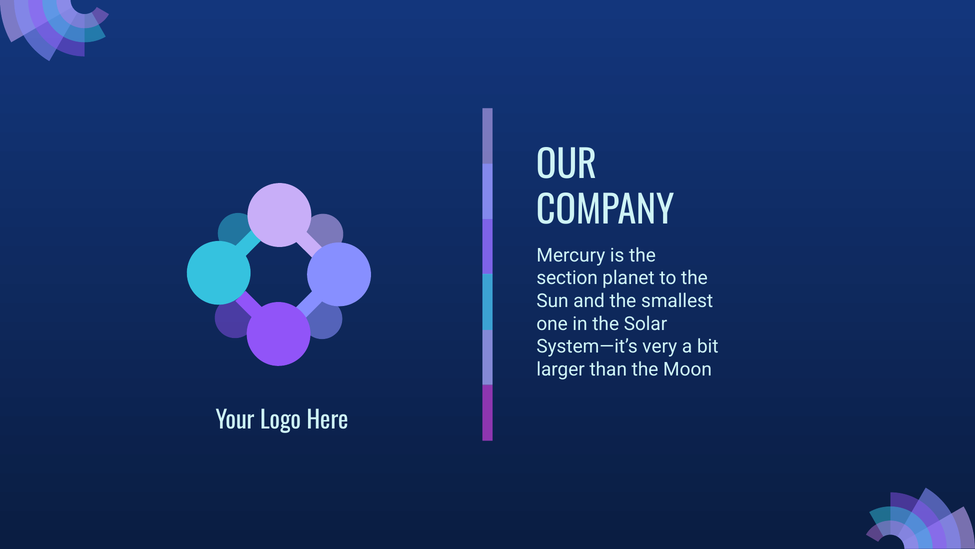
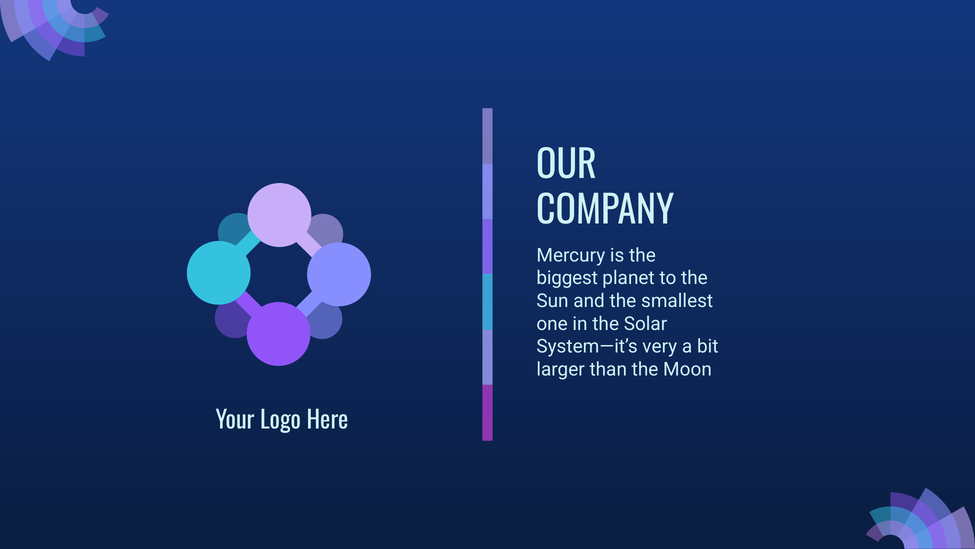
section: section -> biggest
